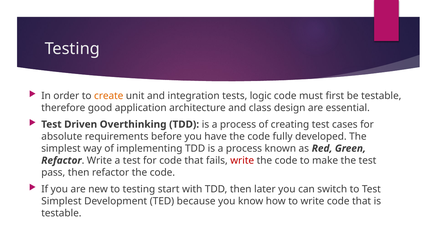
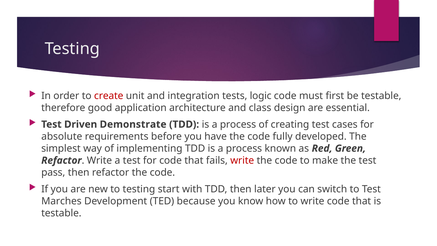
create colour: orange -> red
Overthinking: Overthinking -> Demonstrate
Simplest at (61, 201): Simplest -> Marches
